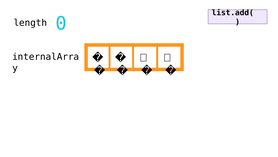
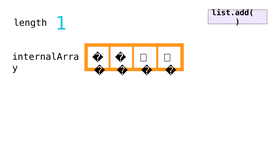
0: 0 -> 1
